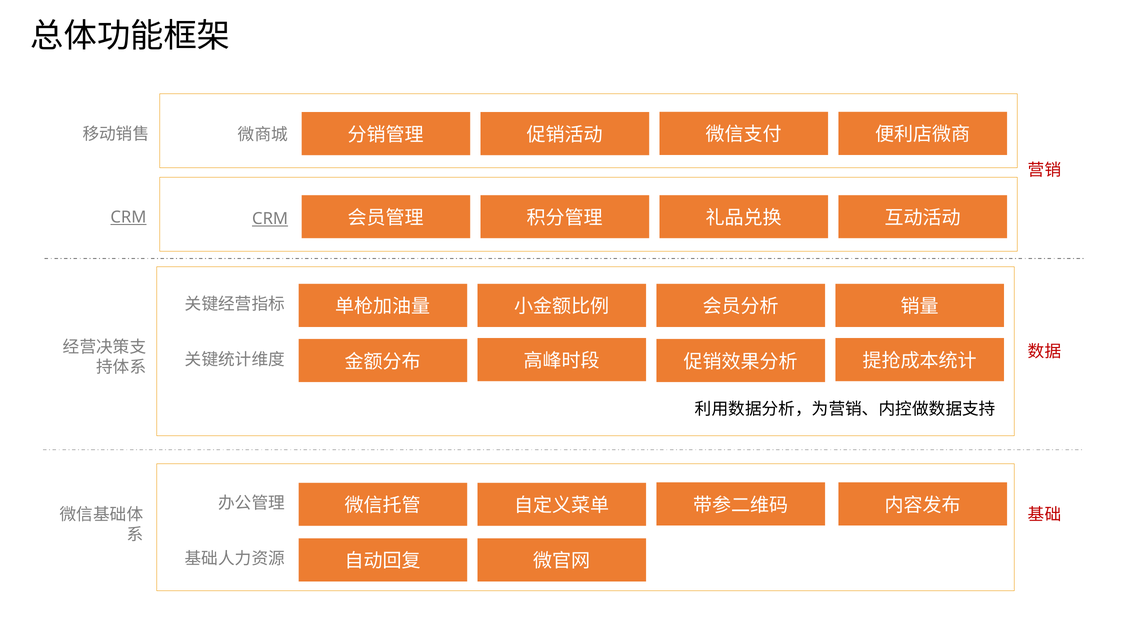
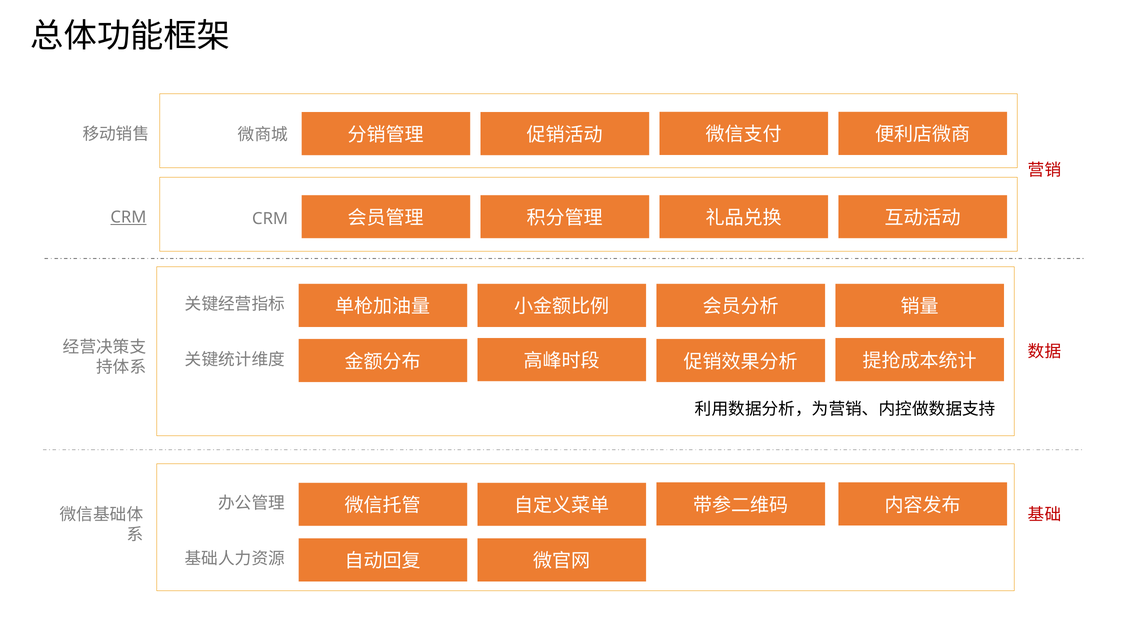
CRM at (270, 219) underline: present -> none
